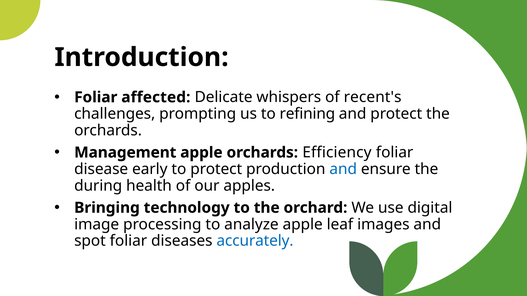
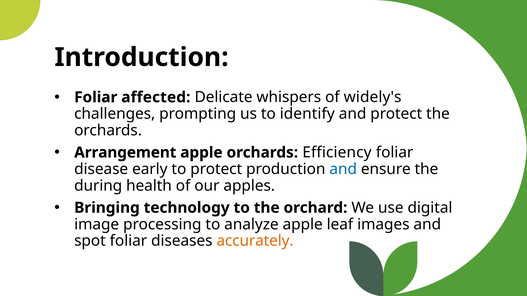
recent's: recent's -> widely's
refining: refining -> identify
Management: Management -> Arrangement
accurately colour: blue -> orange
